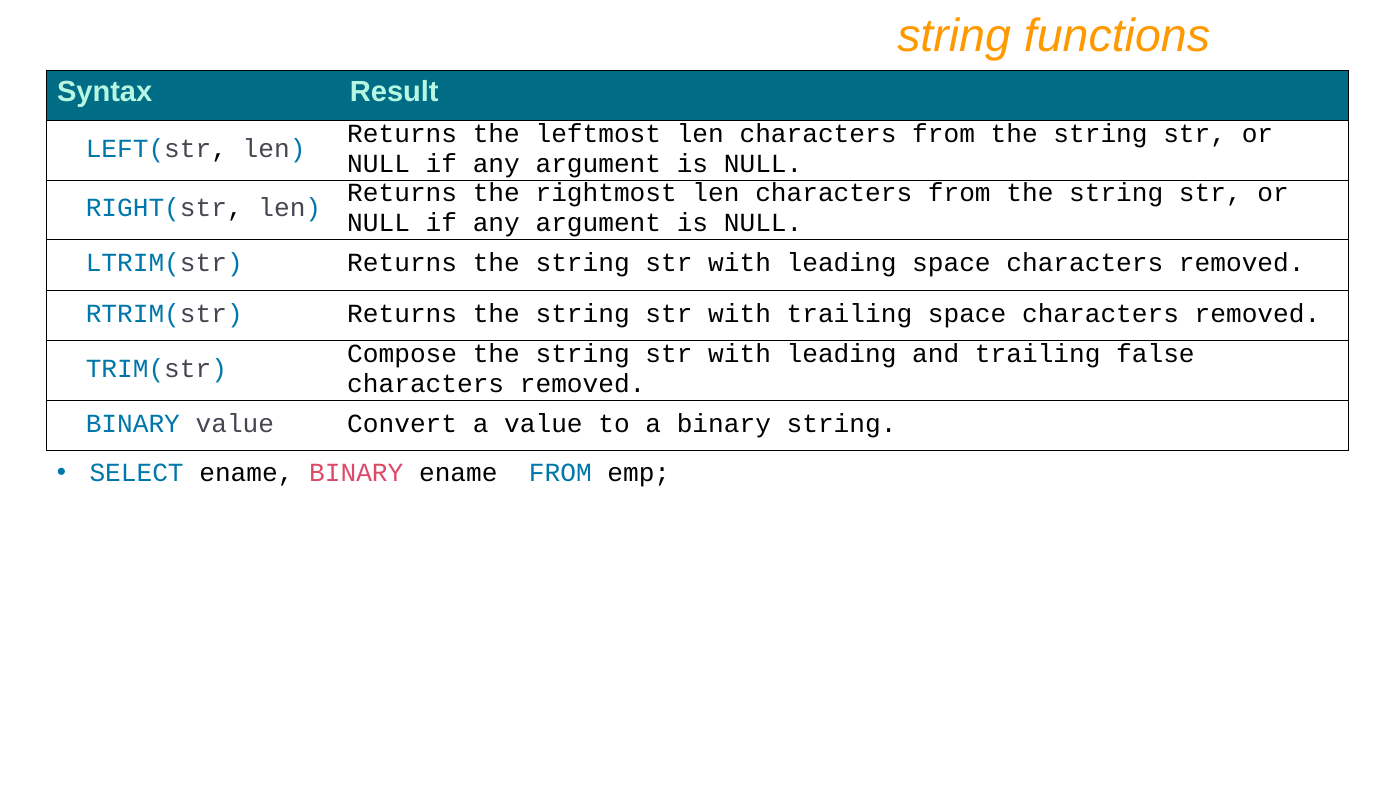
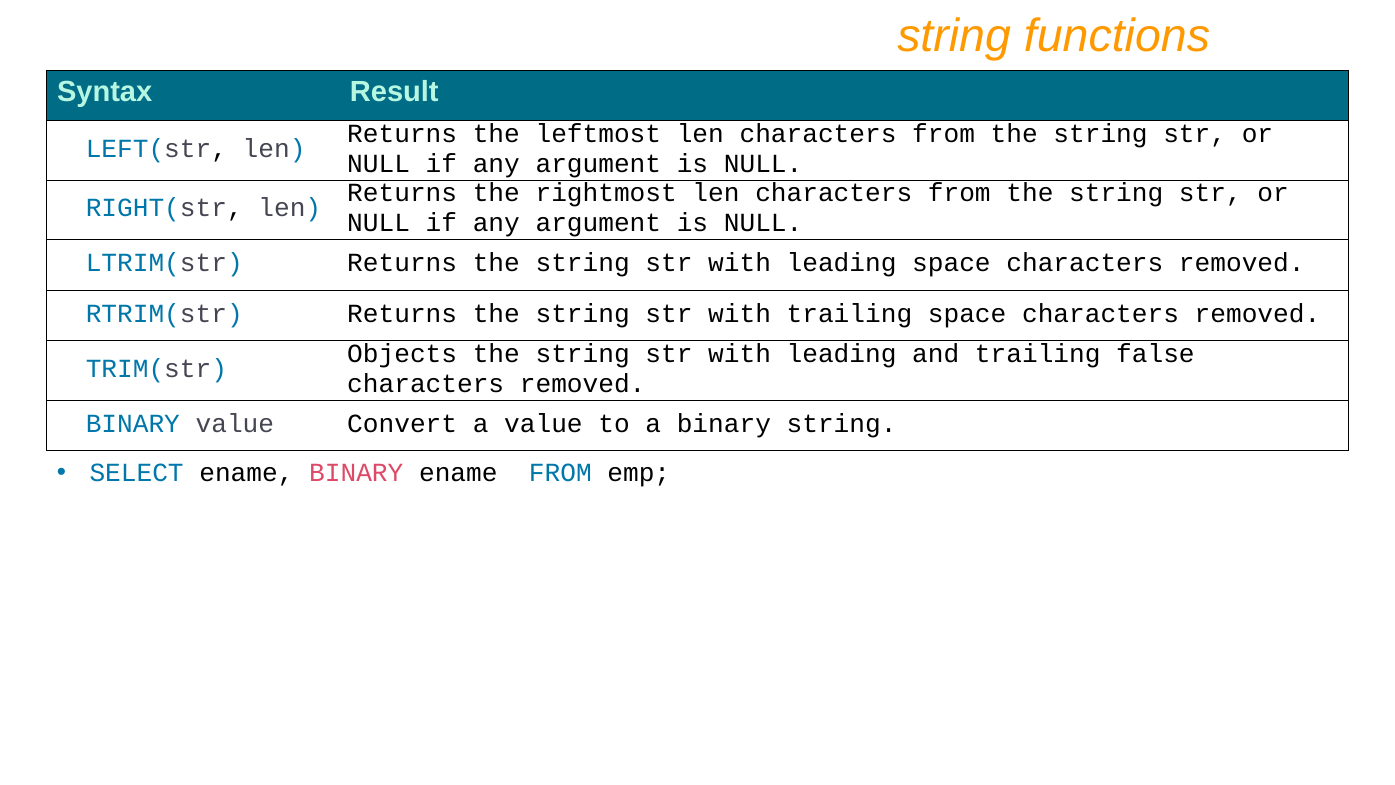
Compose: Compose -> Objects
